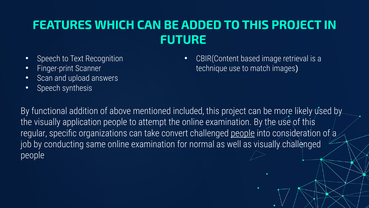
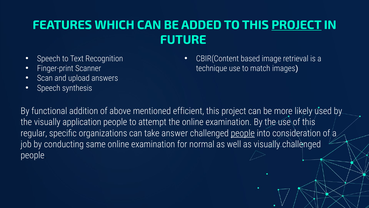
PROJECT at (297, 25) underline: none -> present
included: included -> efficient
convert: convert -> answer
